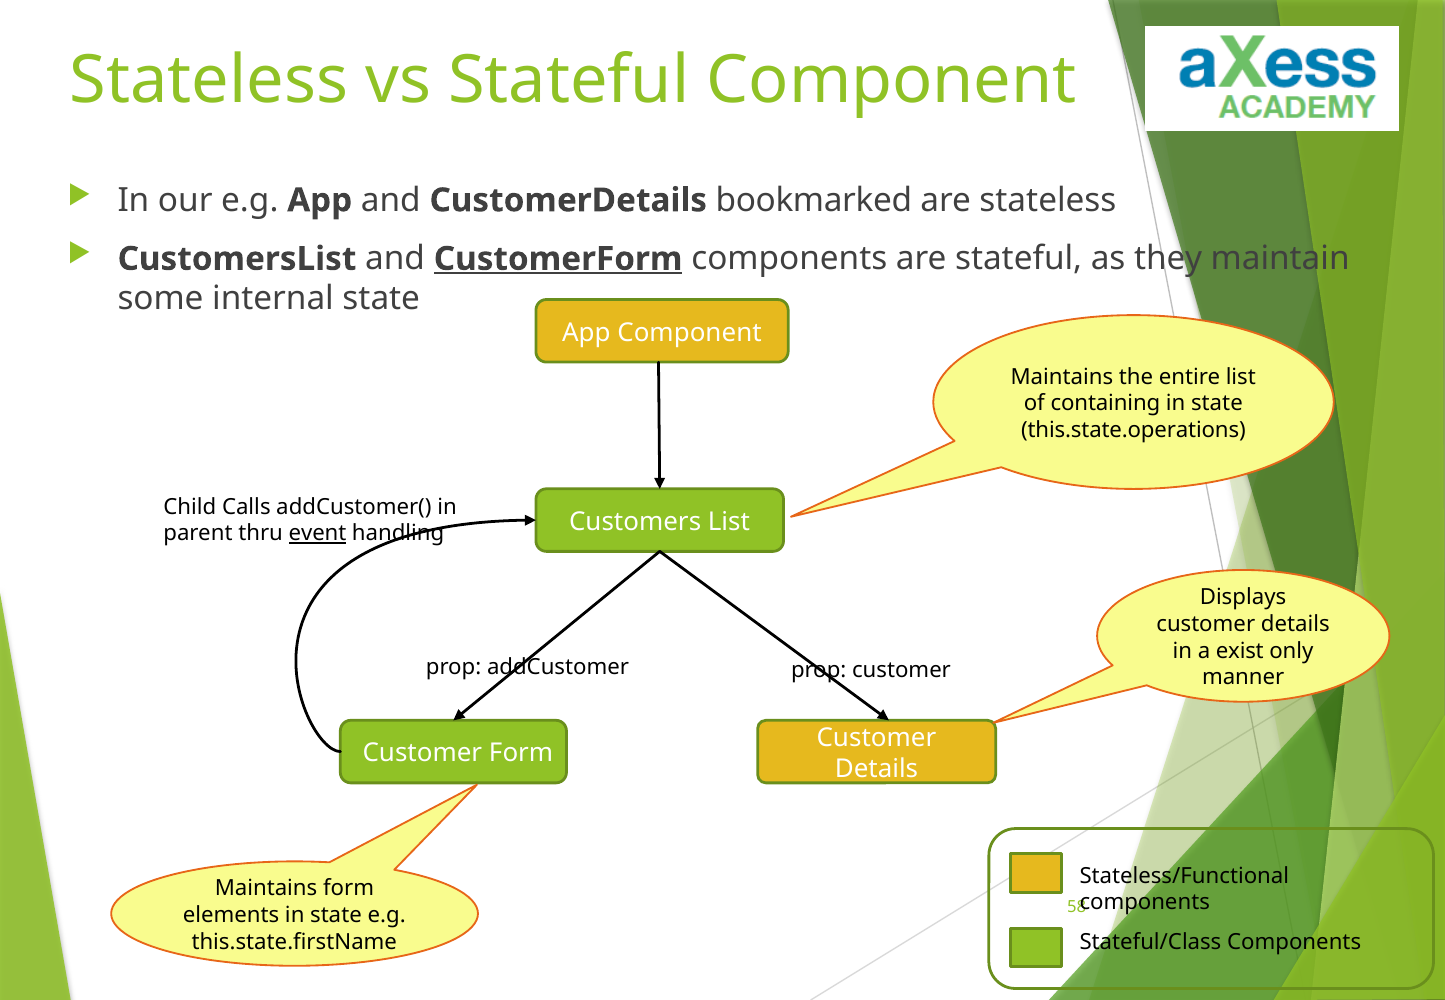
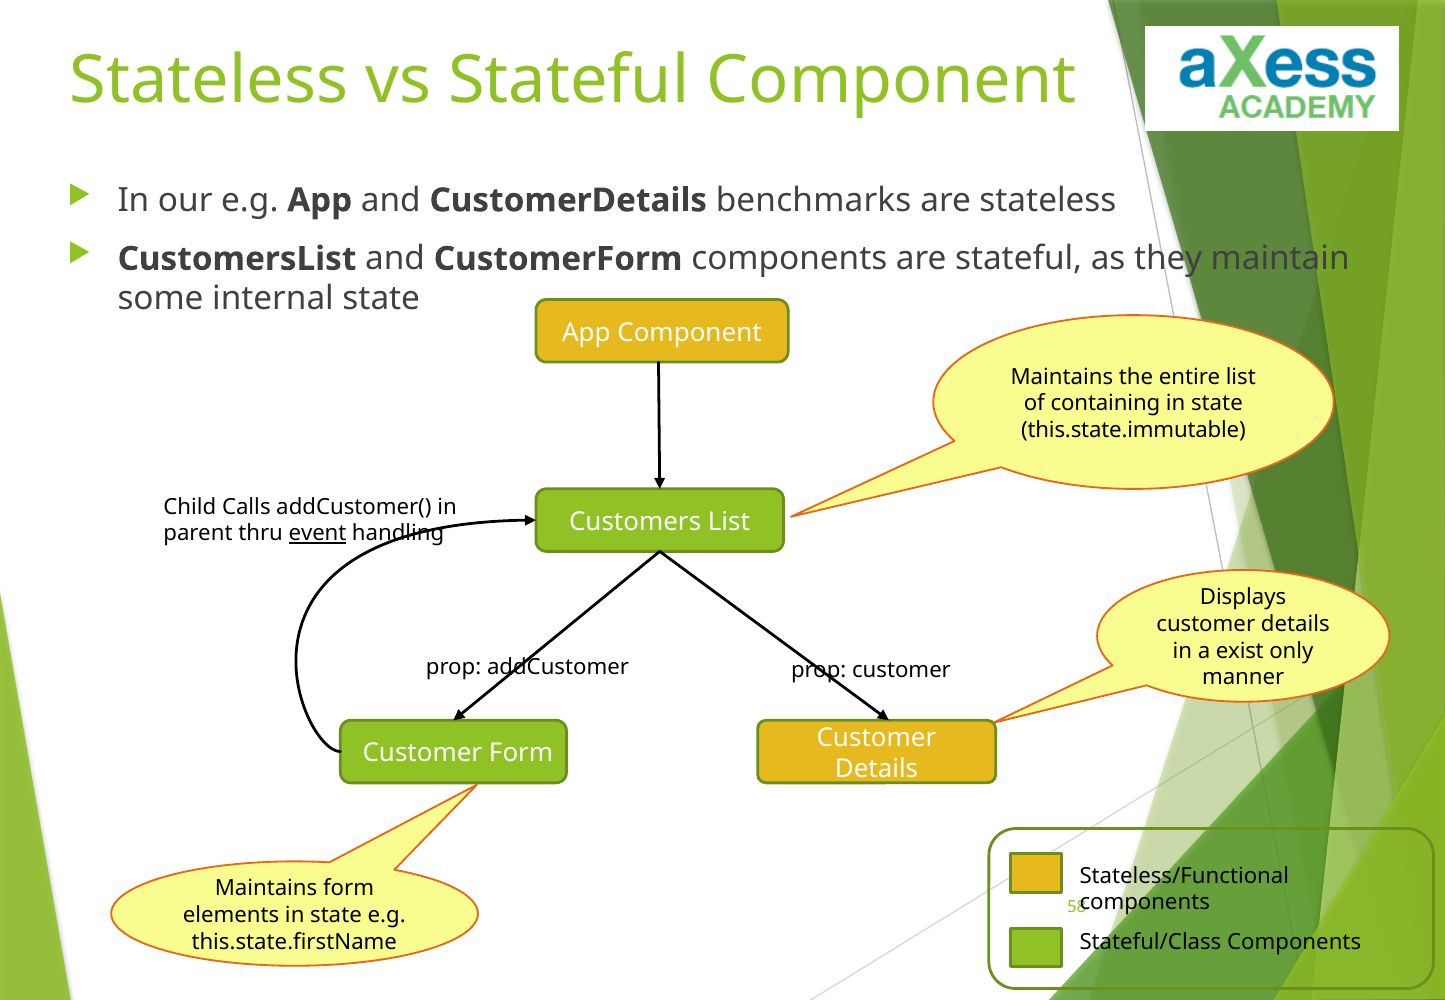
bookmarked: bookmarked -> benchmarks
CustomerForm underline: present -> none
this.state.operations: this.state.operations -> this.state.immutable
